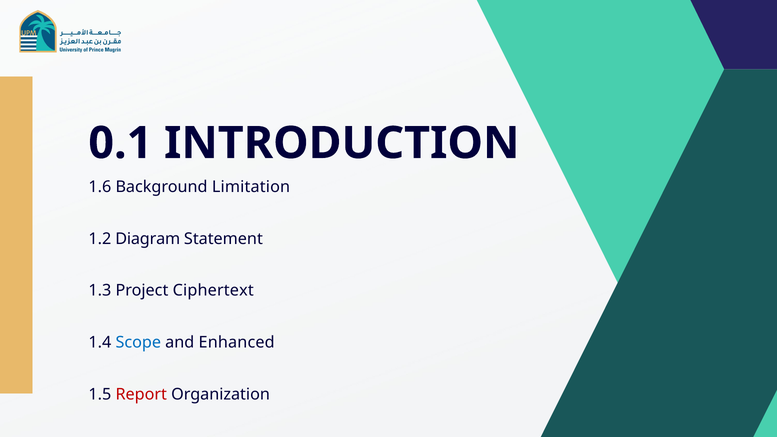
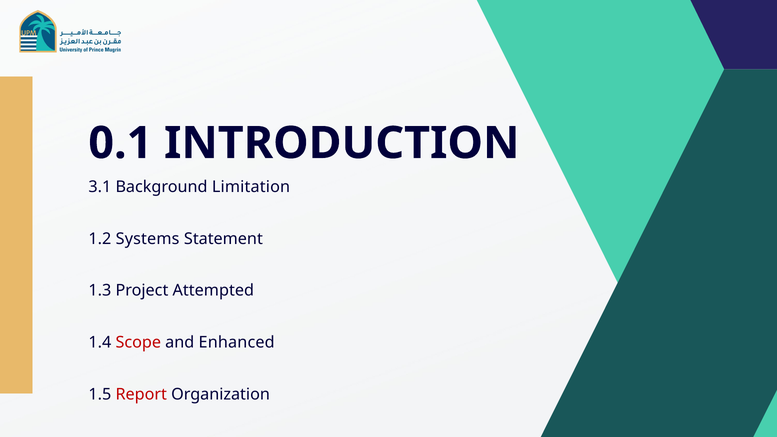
1.6: 1.6 -> 3.1
Diagram: Diagram -> Systems
Ciphertext: Ciphertext -> Attempted
Scope colour: blue -> red
